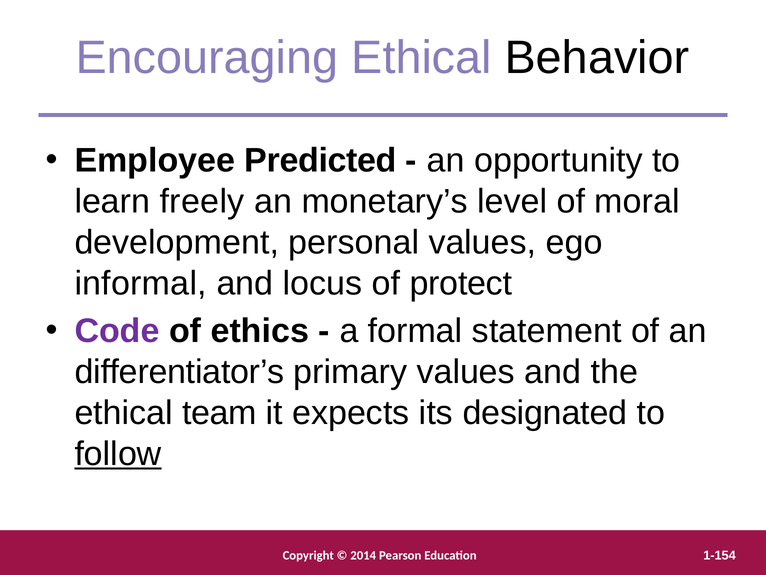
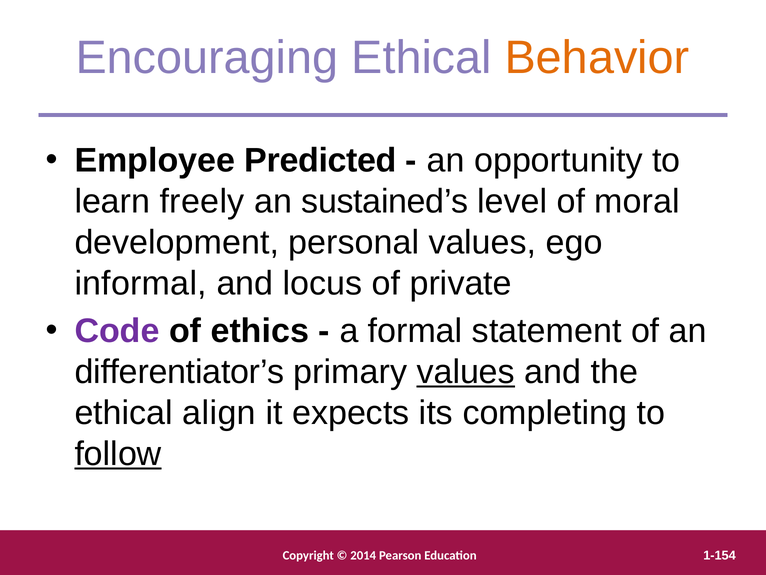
Behavior colour: black -> orange
monetary’s: monetary’s -> sustained’s
protect: protect -> private
values at (466, 372) underline: none -> present
team: team -> align
designated: designated -> completing
